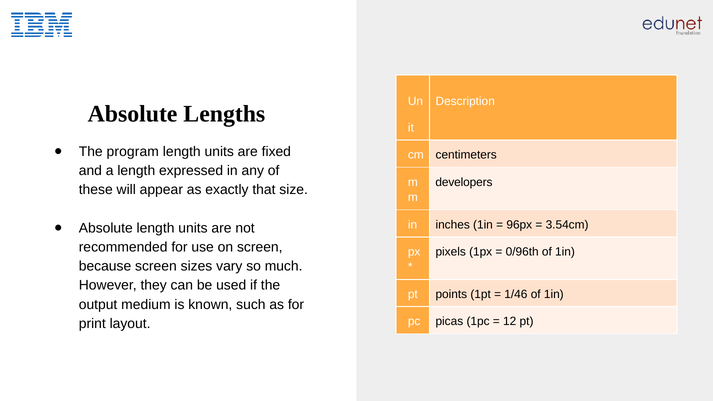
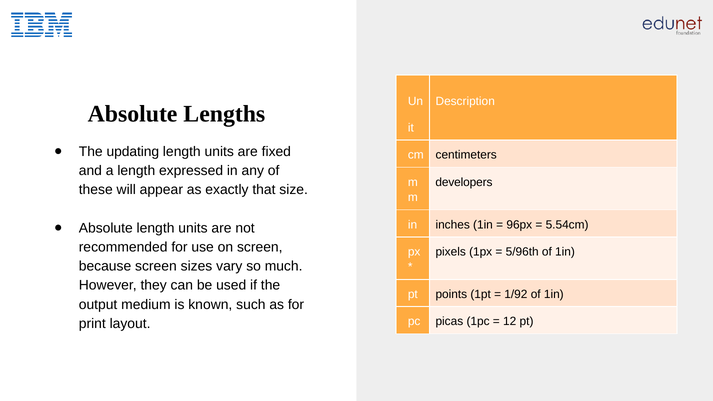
program: program -> updating
3.54cm: 3.54cm -> 5.54cm
0/96th: 0/96th -> 5/96th
1/46: 1/46 -> 1/92
